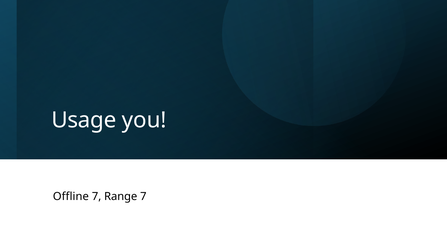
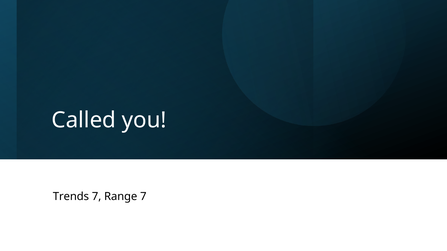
Usage: Usage -> Called
Offline: Offline -> Trends
